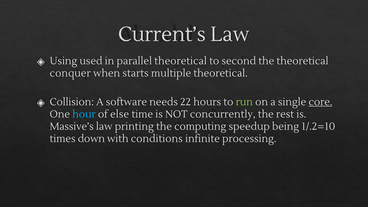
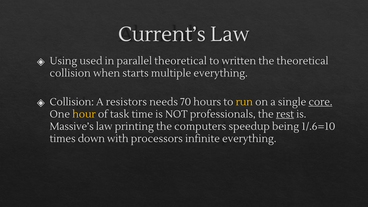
second: second -> written
conquer at (70, 73): conquer -> collision
multiple theoretical: theoretical -> everything
software: software -> resistors
22: 22 -> 70
run colour: light green -> yellow
hour colour: light blue -> yellow
else: else -> task
concurrently: concurrently -> professionals
rest underline: none -> present
computing: computing -> computers
1/.2=10: 1/.2=10 -> 1/.6=10
conditions: conditions -> processors
infinite processing: processing -> everything
